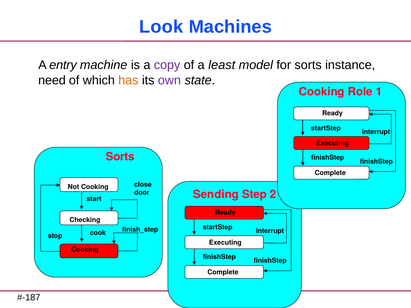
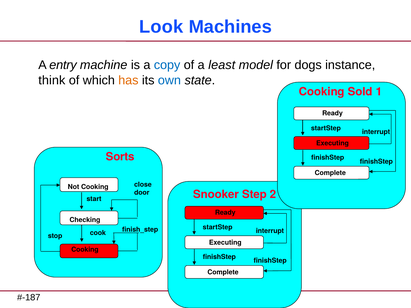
copy colour: purple -> blue
for sorts: sorts -> dogs
need: need -> think
own colour: purple -> blue
Role: Role -> Sold
Sending: Sending -> Snooker
